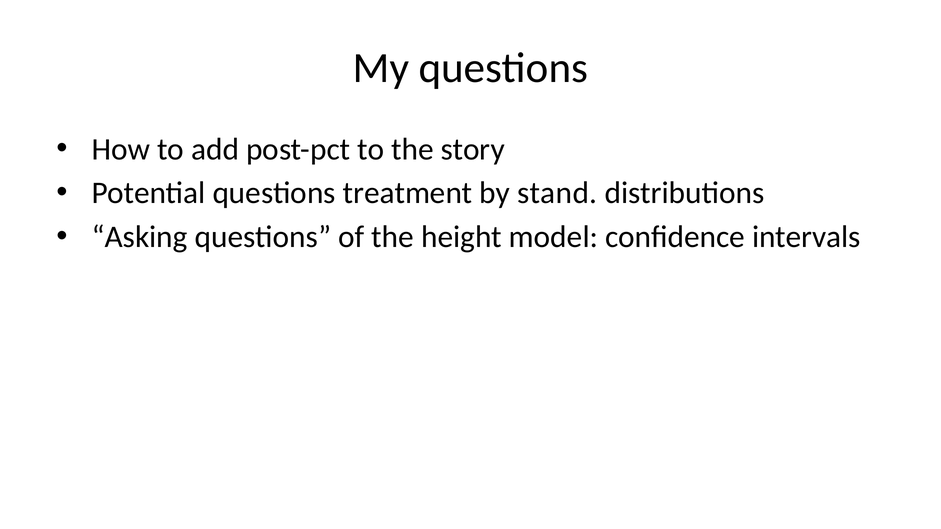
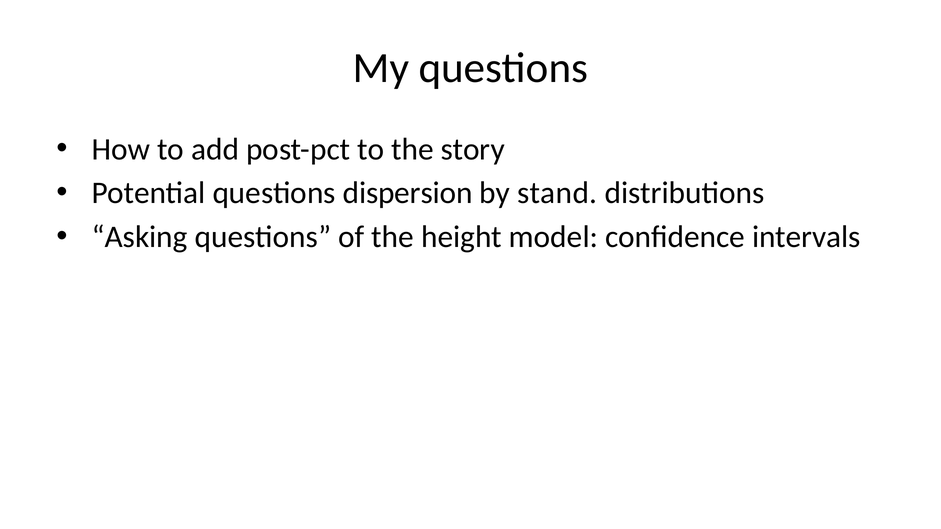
treatment: treatment -> dispersion
